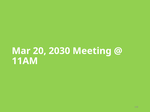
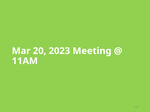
2030: 2030 -> 2023
